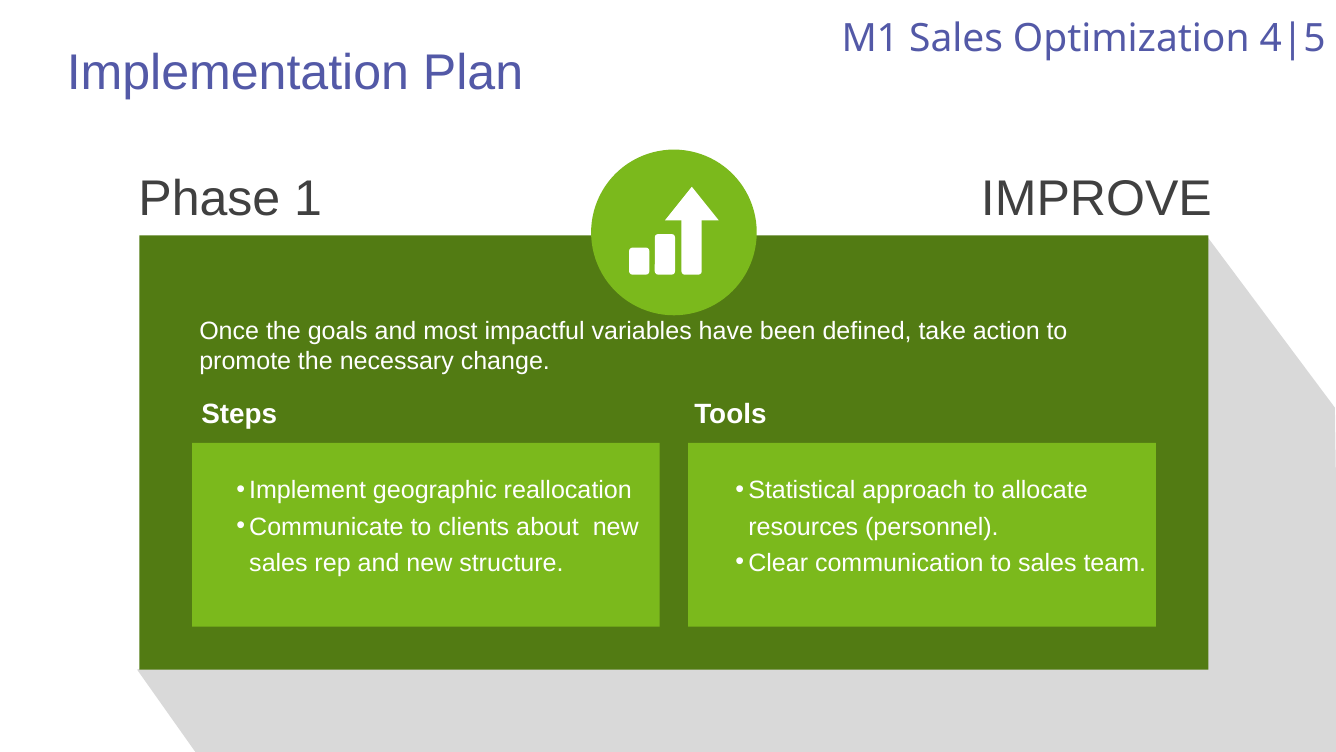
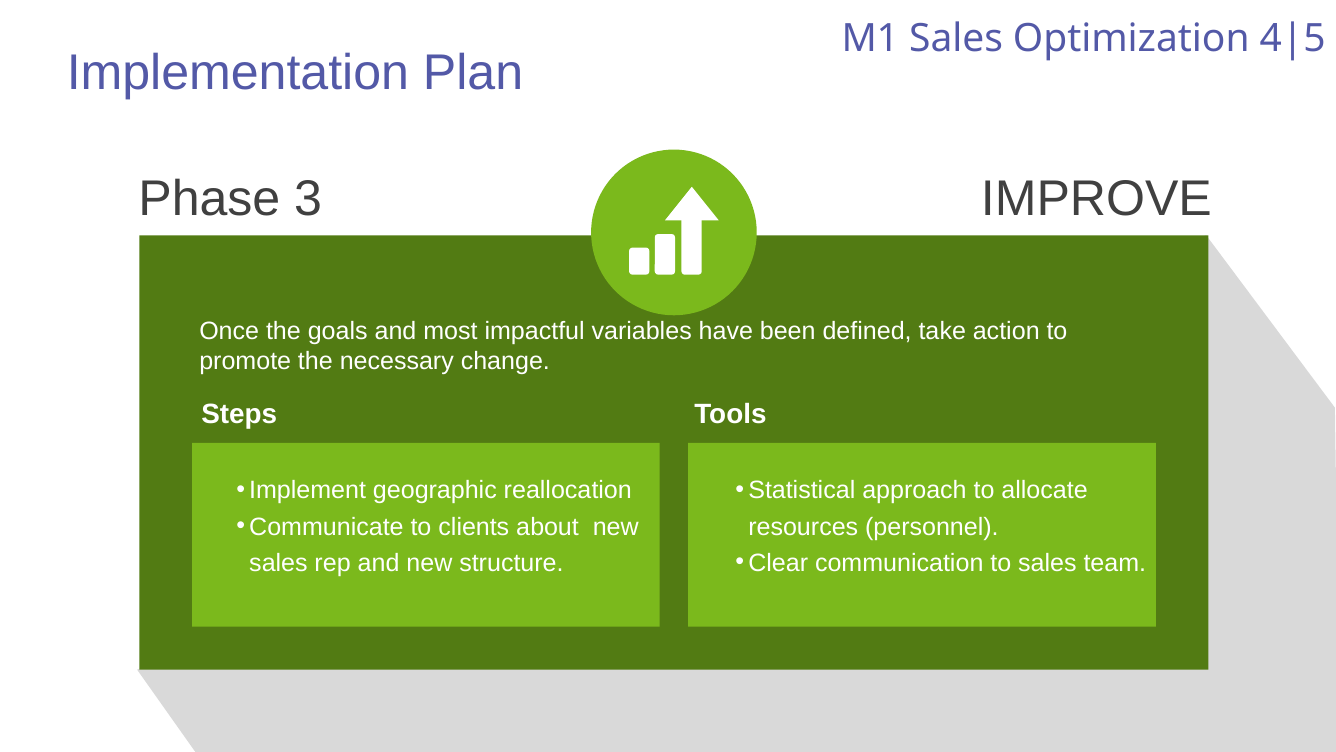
1: 1 -> 3
